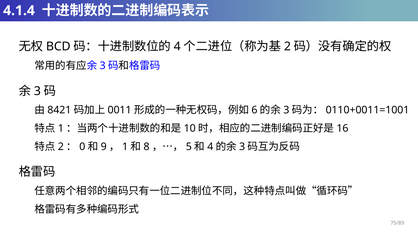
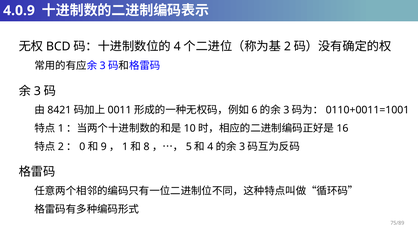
4.1.4: 4.1.4 -> 4.0.9
